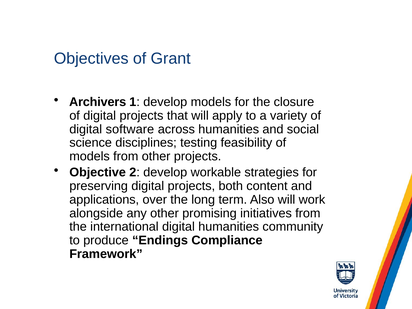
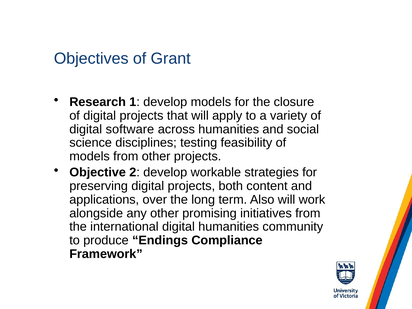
Archivers: Archivers -> Research
